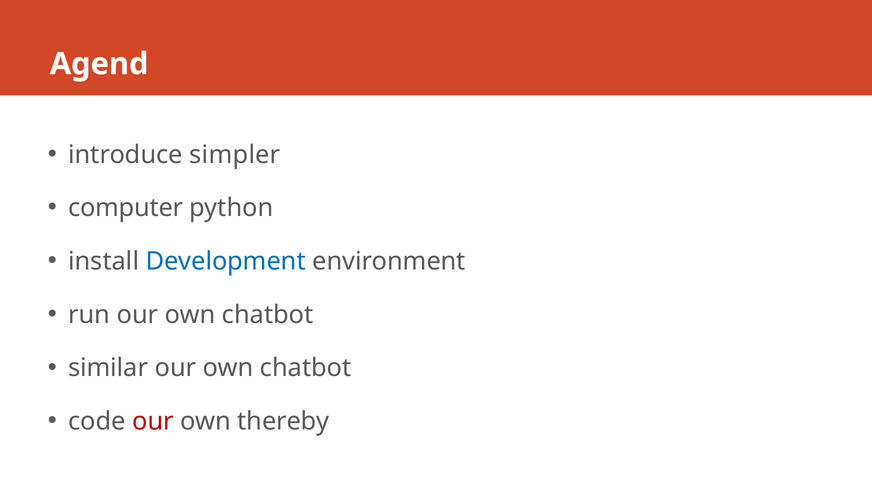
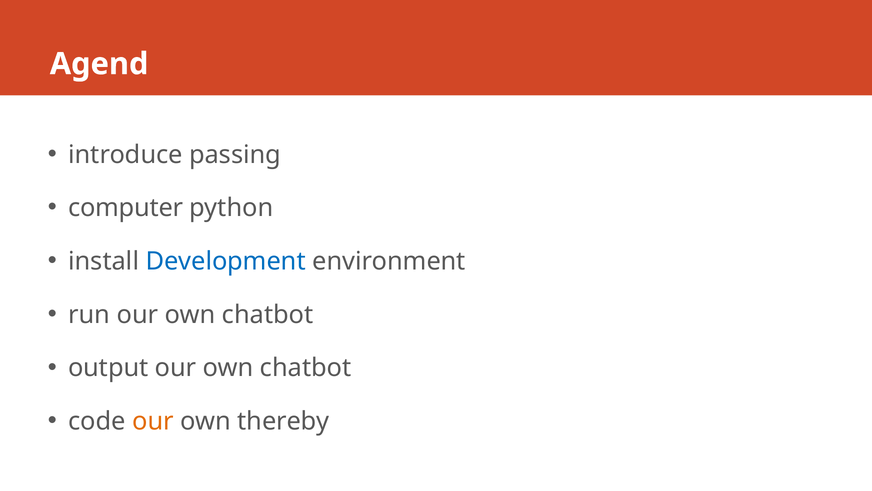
simpler: simpler -> passing
similar: similar -> output
our at (153, 421) colour: red -> orange
